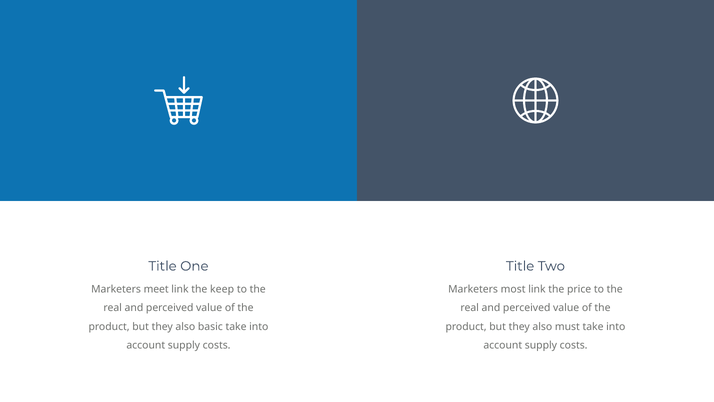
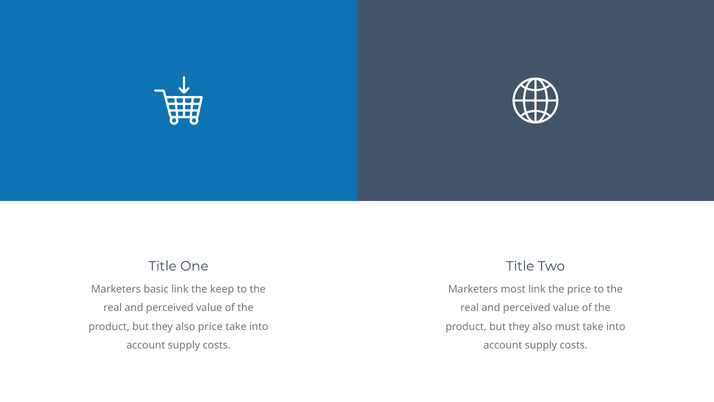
meet: meet -> basic
also basic: basic -> price
